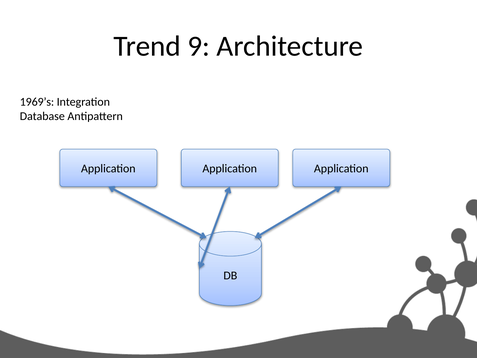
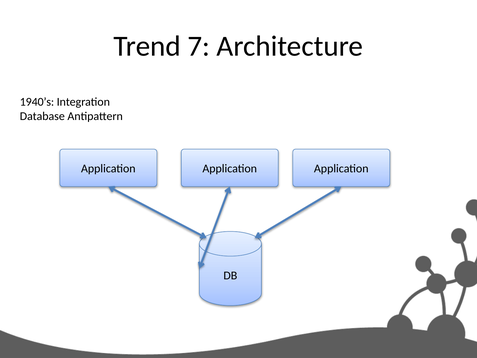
9: 9 -> 7
1969’s: 1969’s -> 1940’s
